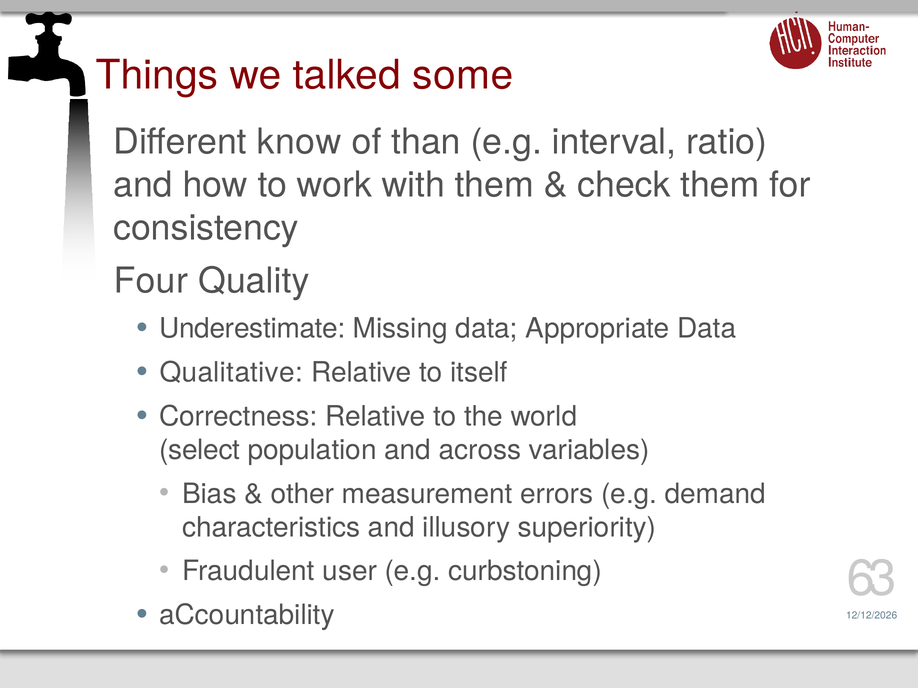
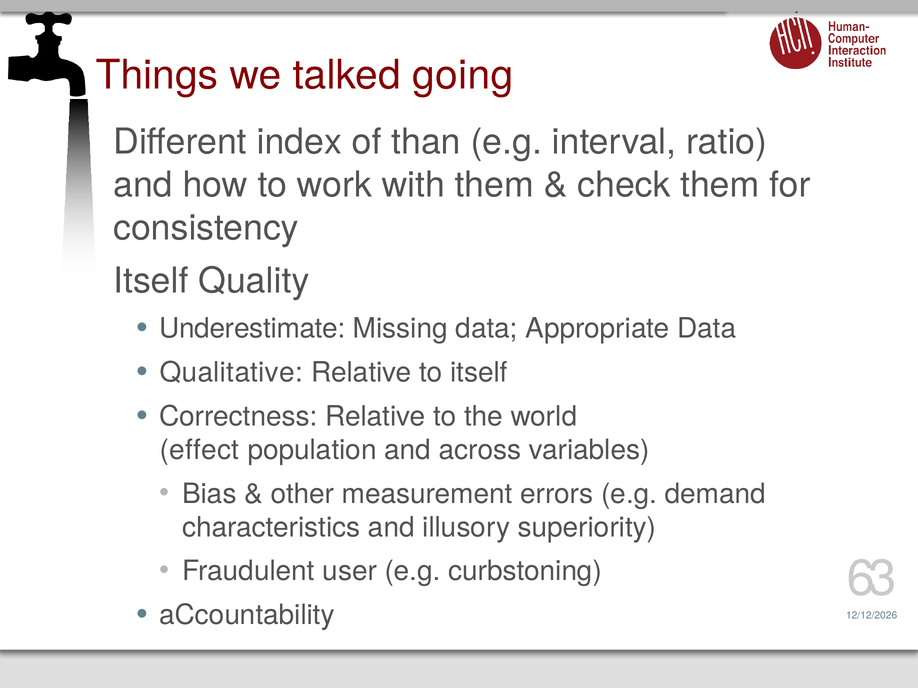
some: some -> going
know: know -> index
Four at (151, 281): Four -> Itself
select: select -> effect
